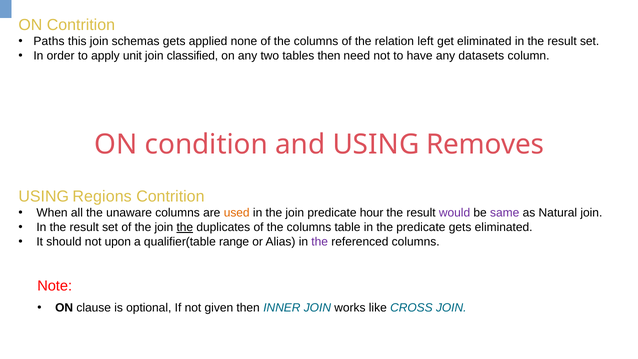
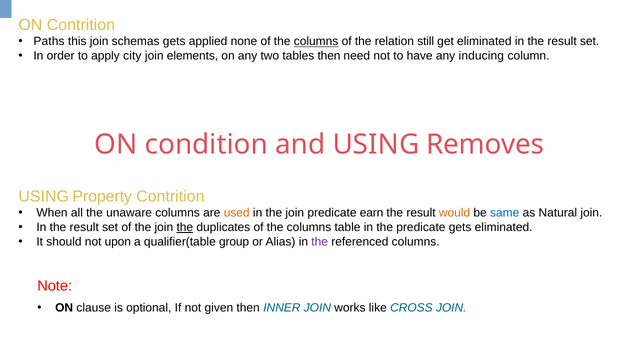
columns at (316, 41) underline: none -> present
left: left -> still
unit: unit -> city
classified: classified -> elements
datasets: datasets -> inducing
Regions: Regions -> Property
hour: hour -> earn
would colour: purple -> orange
same colour: purple -> blue
range: range -> group
